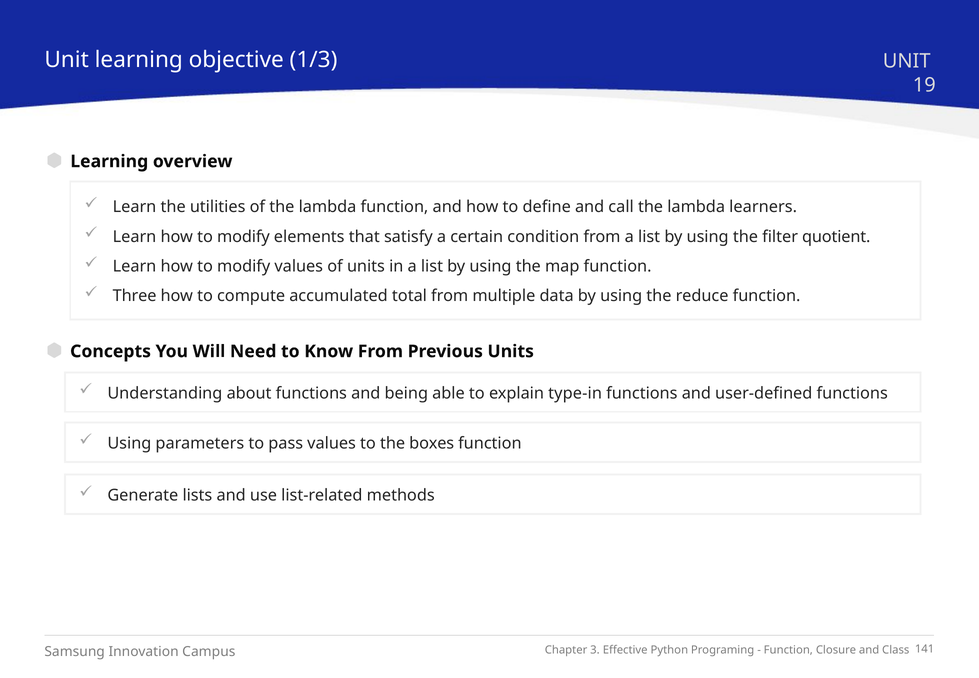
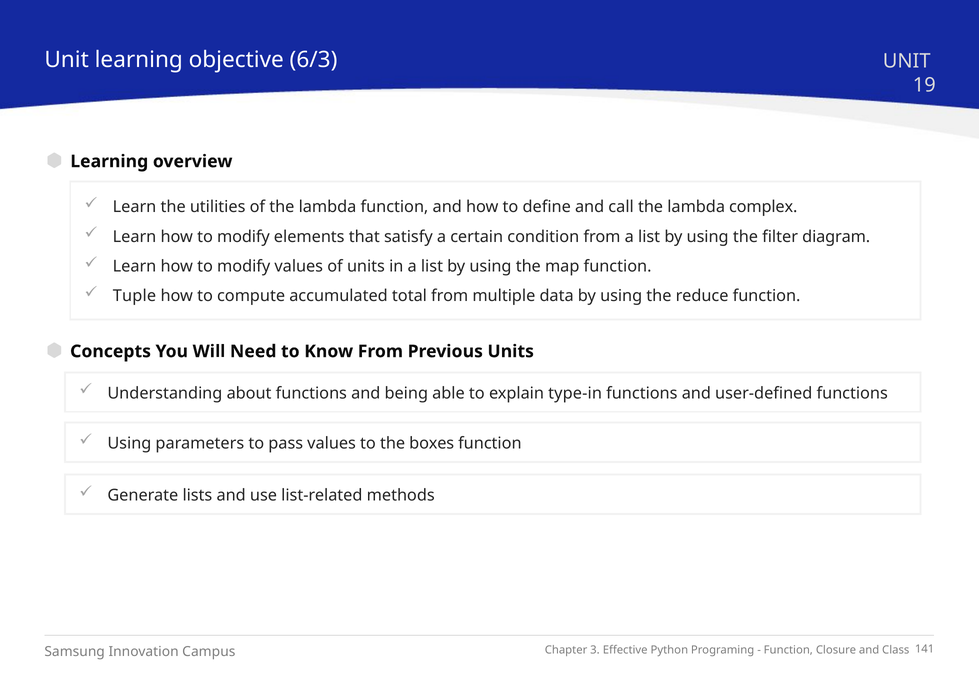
1/3: 1/3 -> 6/3
learners: learners -> complex
quotient: quotient -> diagram
Three: Three -> Tuple
